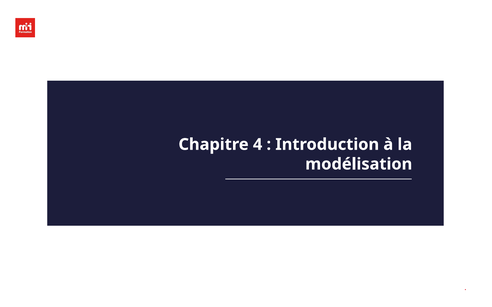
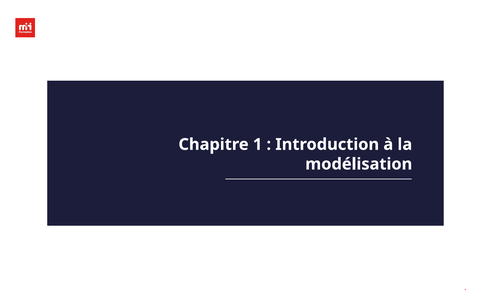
4: 4 -> 1
